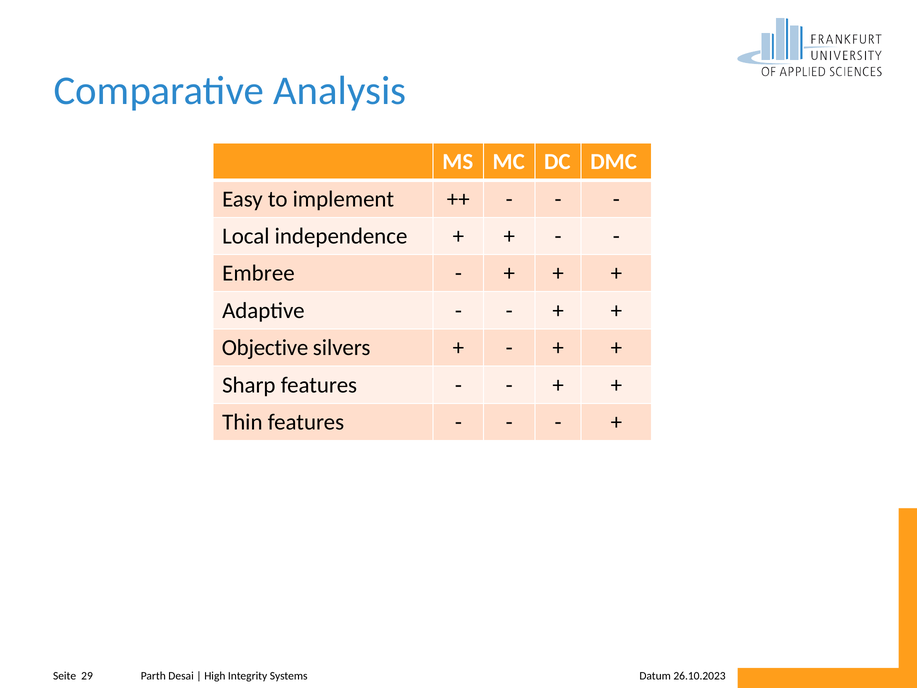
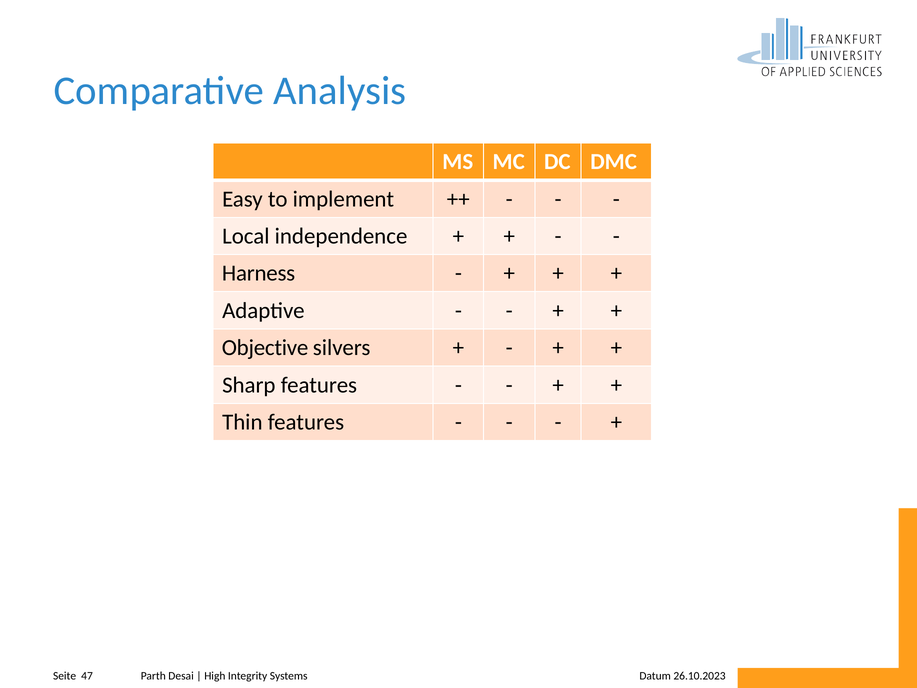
Embree: Embree -> Harness
29: 29 -> 47
